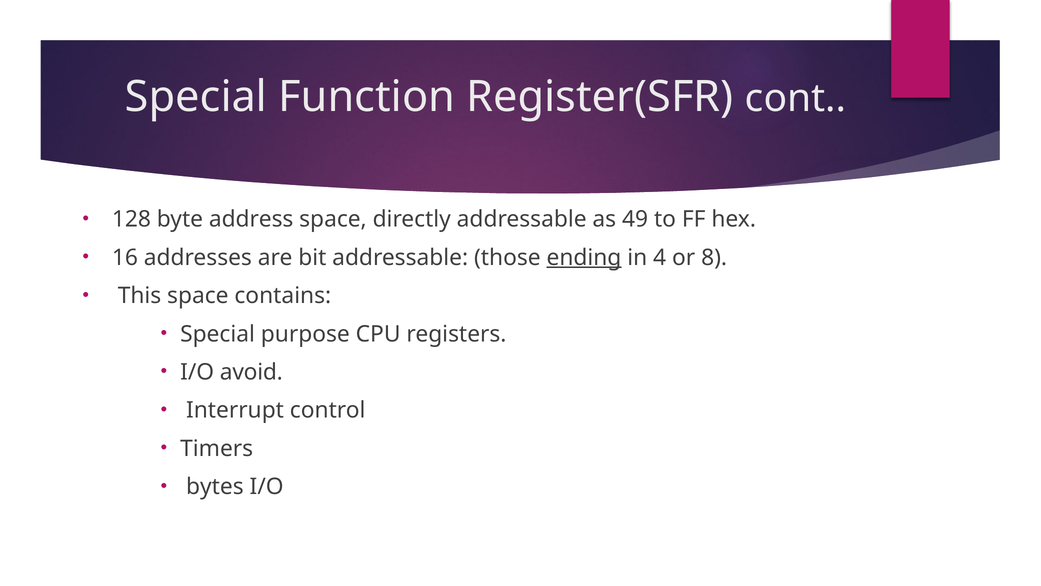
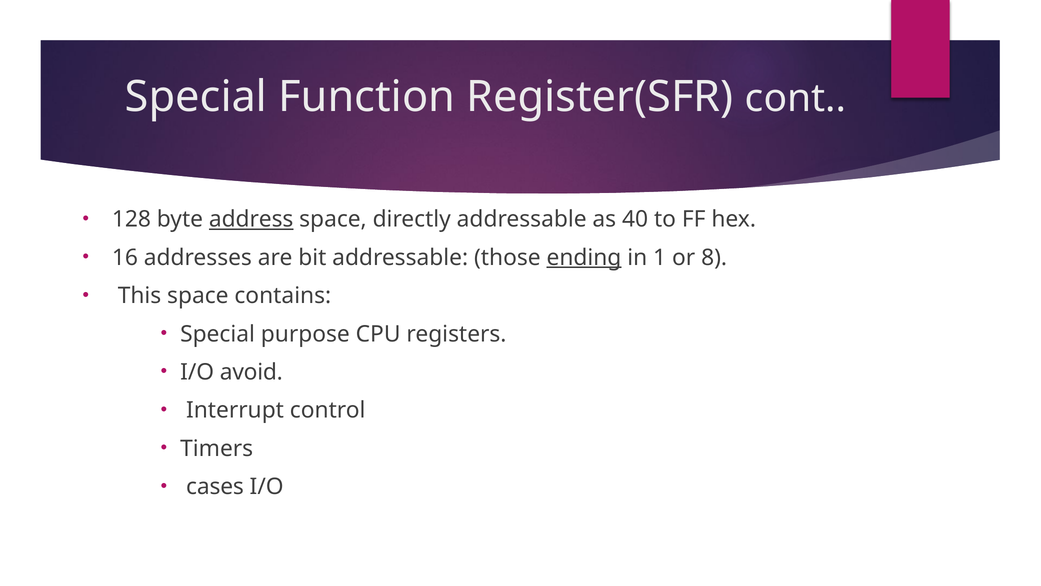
address underline: none -> present
49: 49 -> 40
4: 4 -> 1
bytes: bytes -> cases
